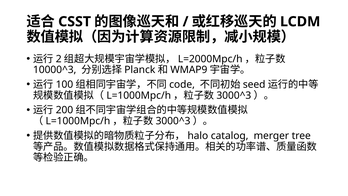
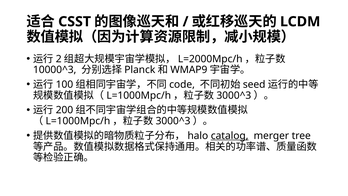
catalog underline: none -> present
